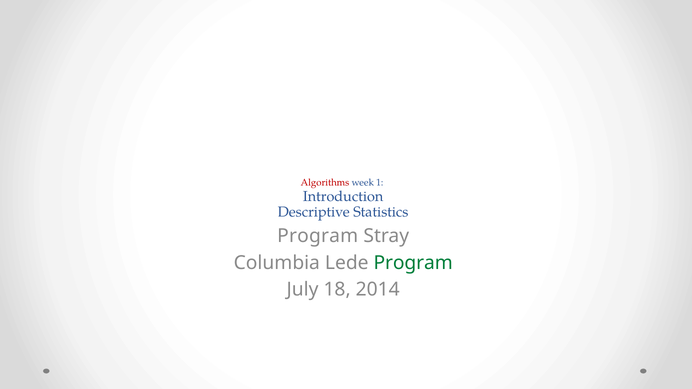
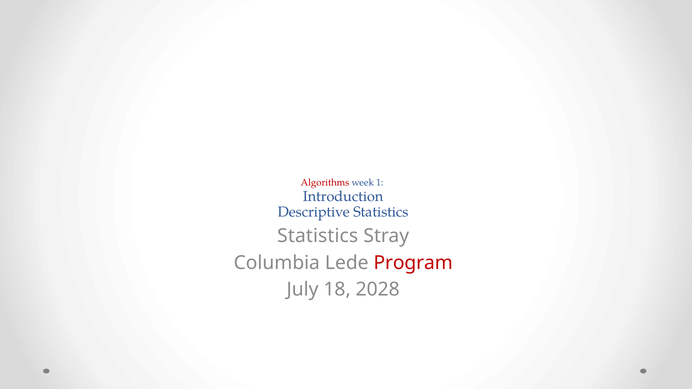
Program at (318, 236): Program -> Statistics
Program at (413, 263) colour: green -> red
2014: 2014 -> 2028
